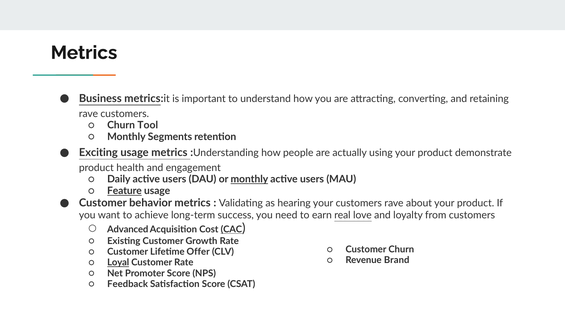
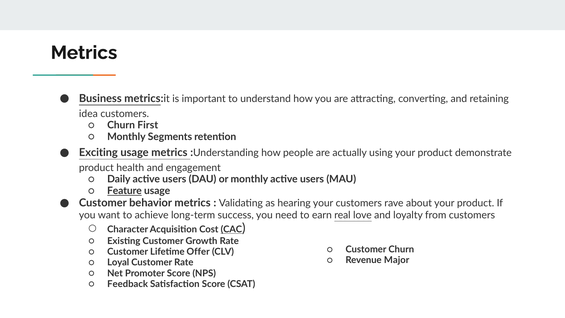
rave at (88, 114): rave -> idea
Tool: Tool -> First
monthly at (249, 179) underline: present -> none
Advanced: Advanced -> Character
Brand: Brand -> Major
Loyal underline: present -> none
